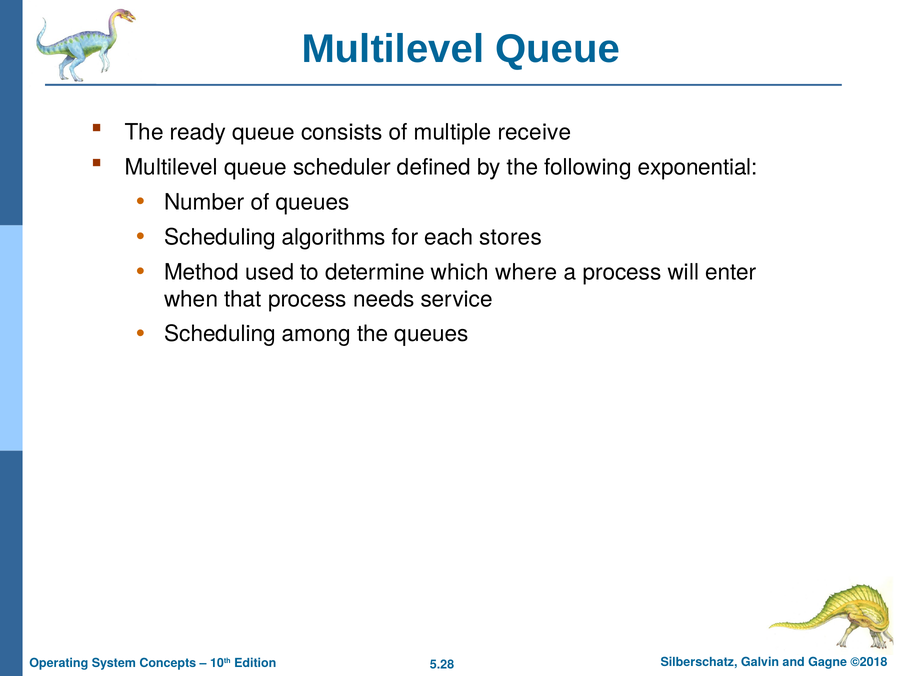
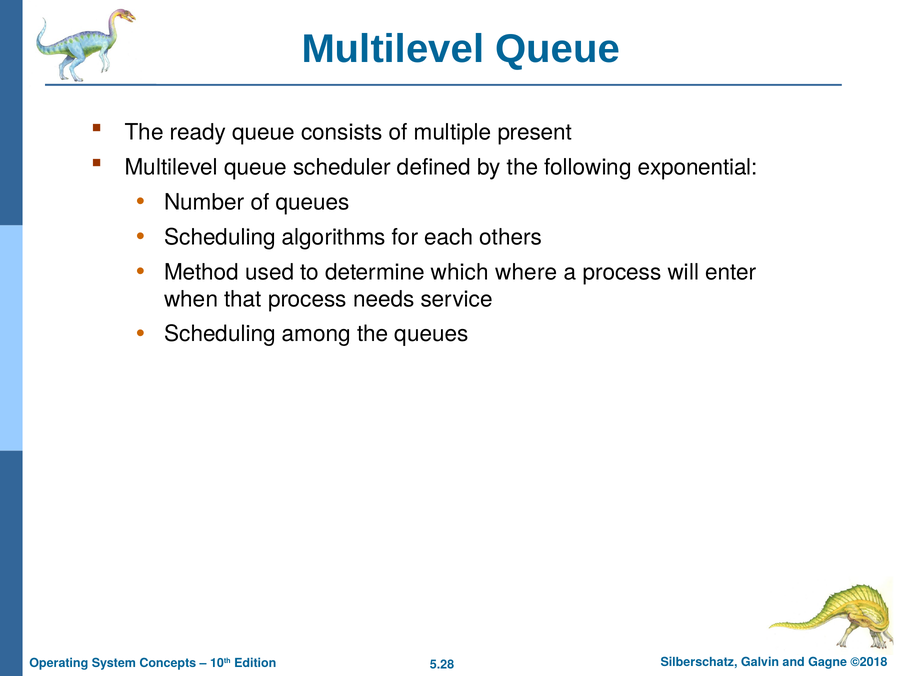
receive: receive -> present
stores: stores -> others
